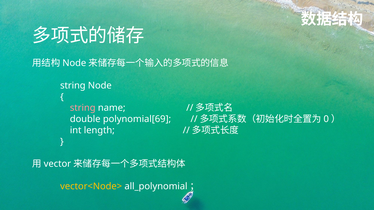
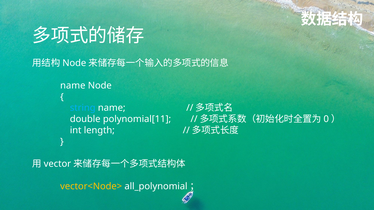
string at (73, 86): string -> name
string at (83, 108) colour: pink -> light blue
polynomial[69: polynomial[69 -> polynomial[11
